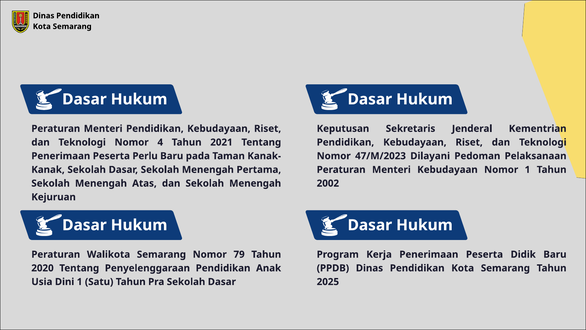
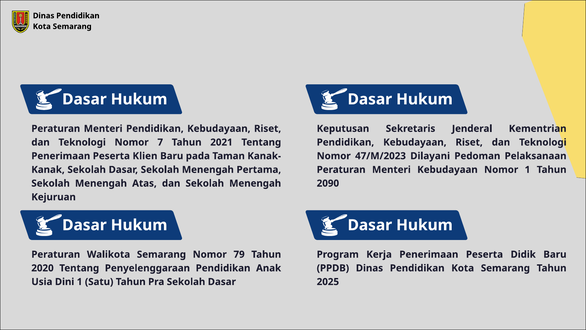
4: 4 -> 7
Perlu: Perlu -> Klien
2002: 2002 -> 2090
